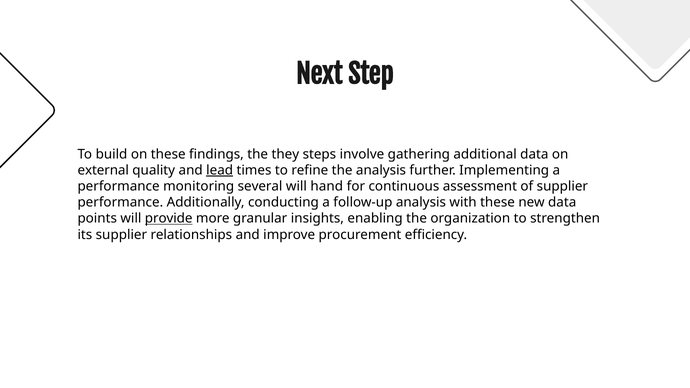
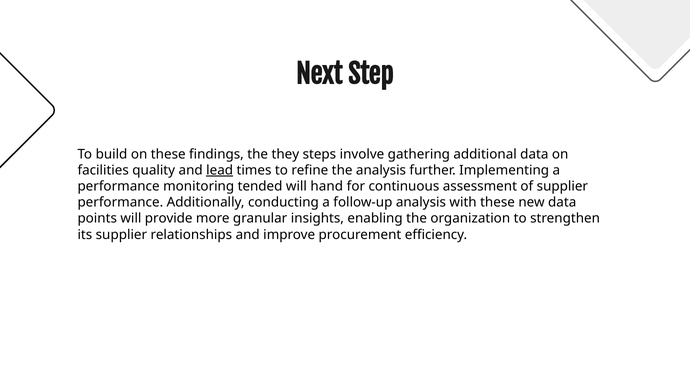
external: external -> facilities
several: several -> tended
provide underline: present -> none
